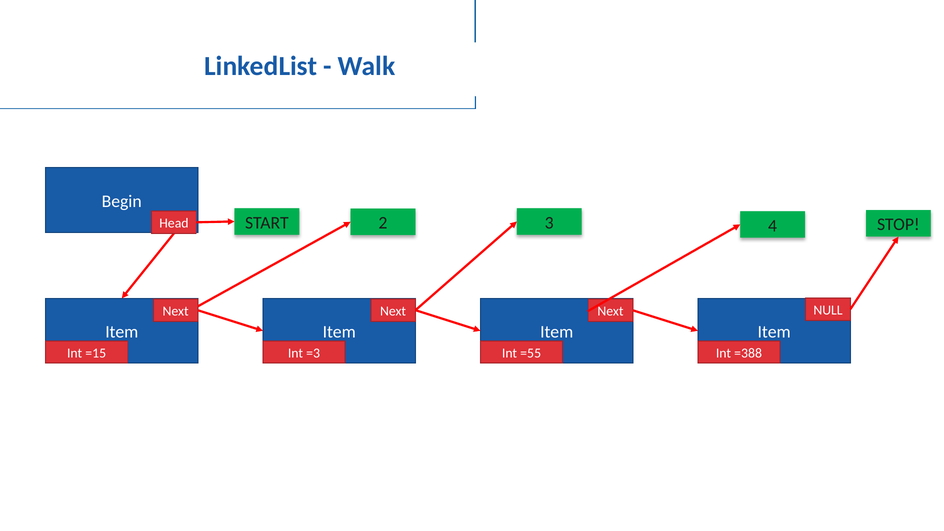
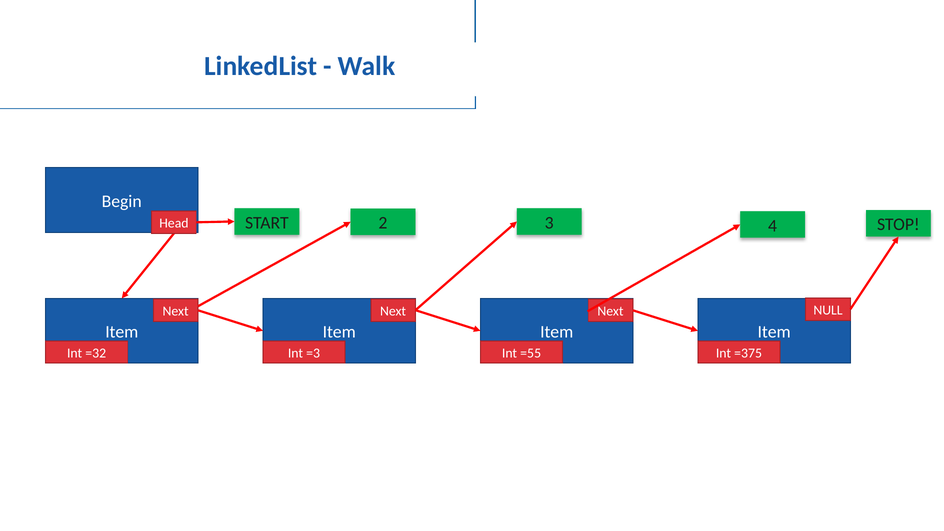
=15: =15 -> =32
=388: =388 -> =375
